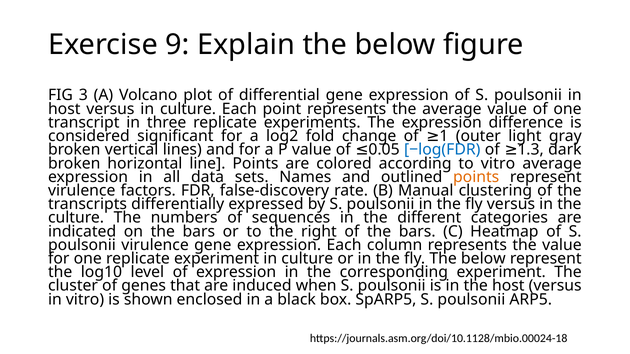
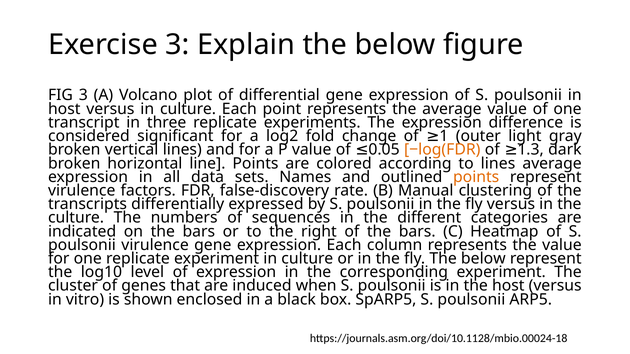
Exercise 9: 9 -> 3
−log(FDR colour: blue -> orange
to vitro: vitro -> lines
